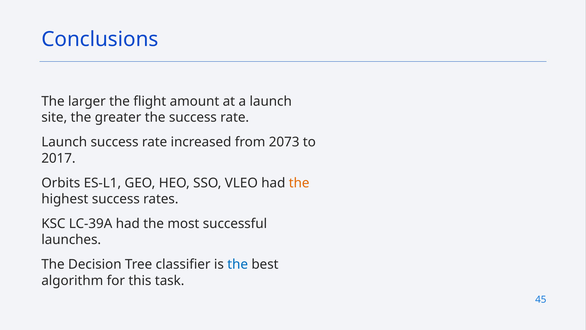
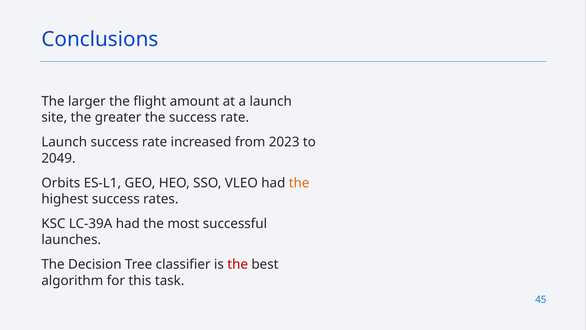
2073: 2073 -> 2023
2017: 2017 -> 2049
the at (238, 264) colour: blue -> red
